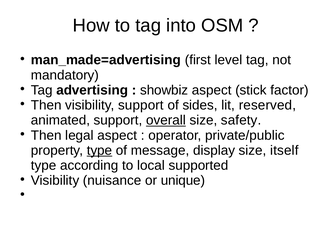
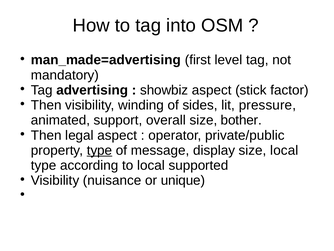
visibility support: support -> winding
reserved: reserved -> pressure
overall underline: present -> none
safety: safety -> bother
size itself: itself -> local
